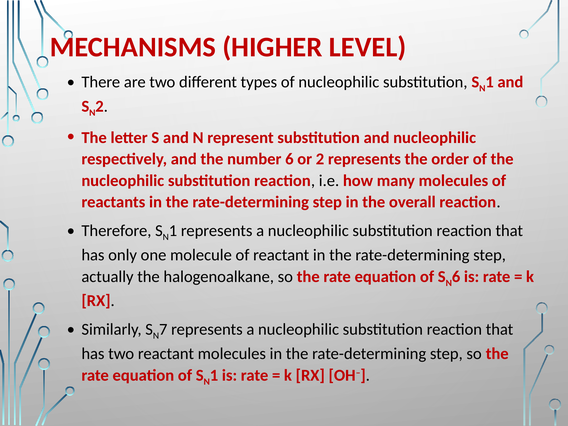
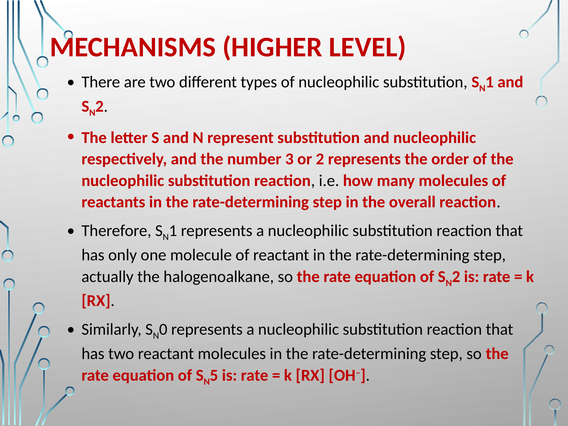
number 6: 6 -> 3
of S N 6: 6 -> 2
7: 7 -> 0
of S N 1: 1 -> 5
